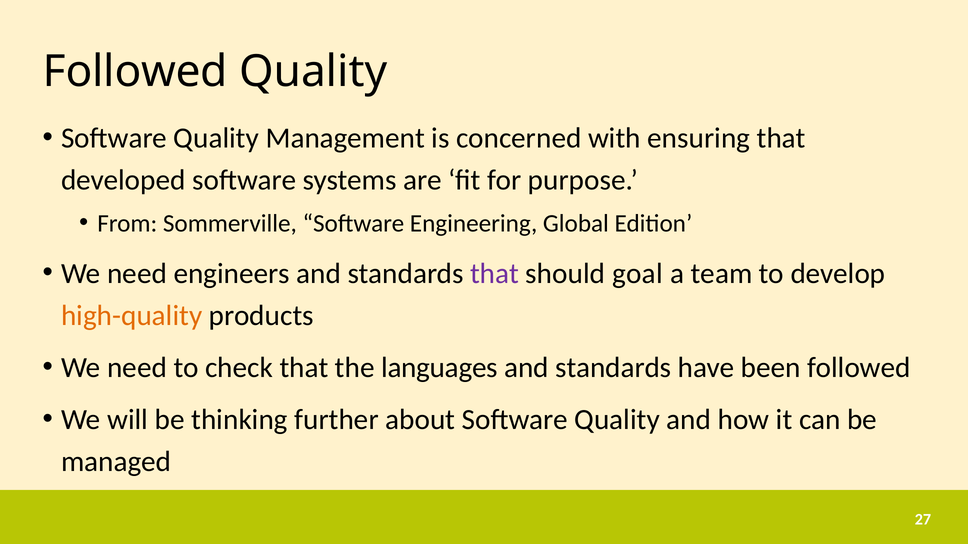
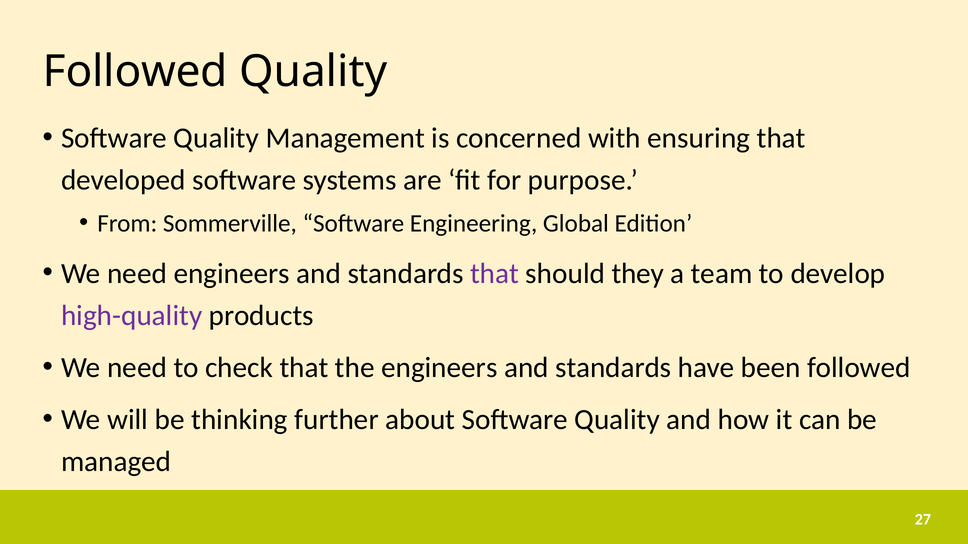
goal: goal -> they
high-quality colour: orange -> purple
the languages: languages -> engineers
